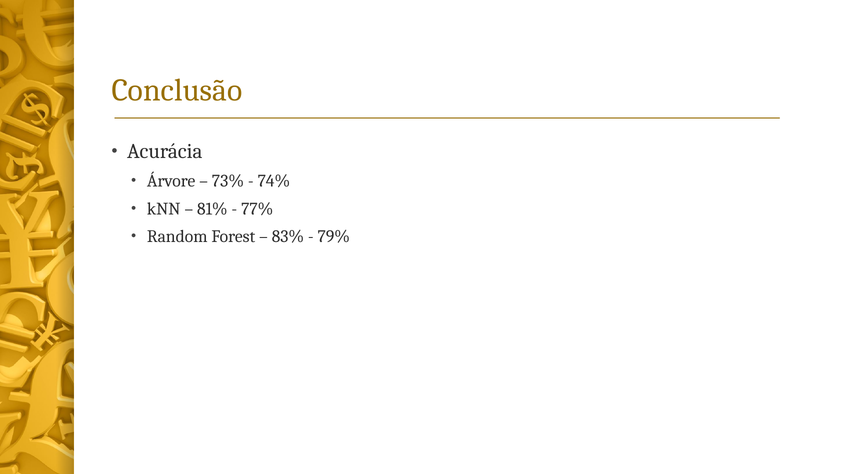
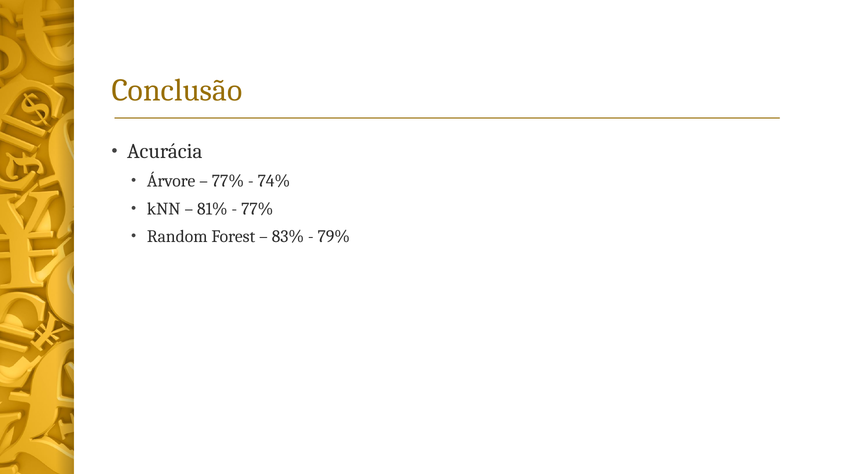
73% at (228, 181): 73% -> 77%
